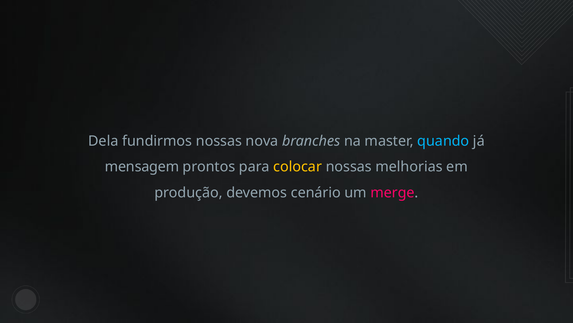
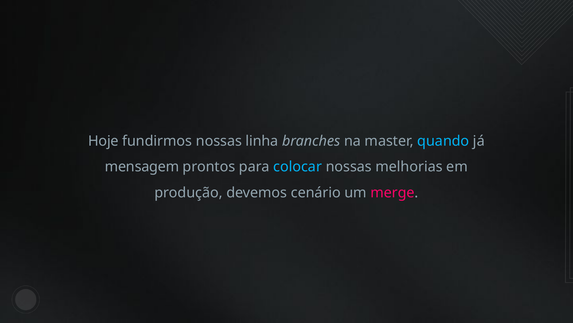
Dela: Dela -> Hoje
nova: nova -> linha
colocar colour: yellow -> light blue
